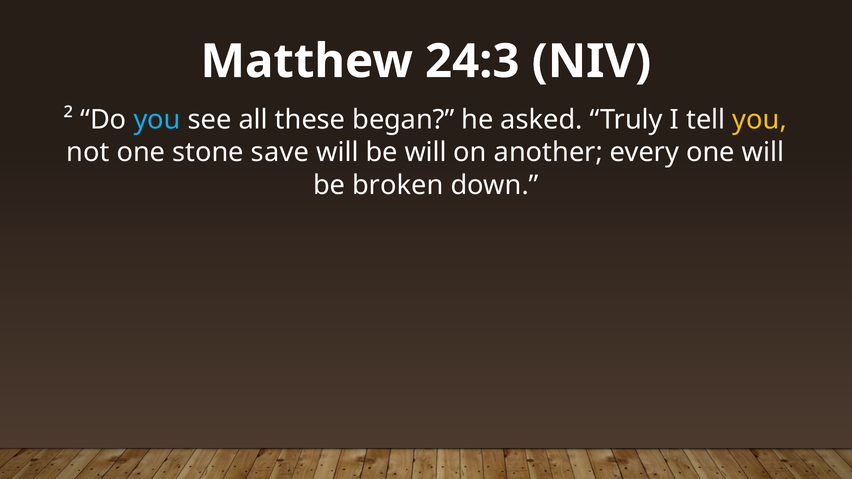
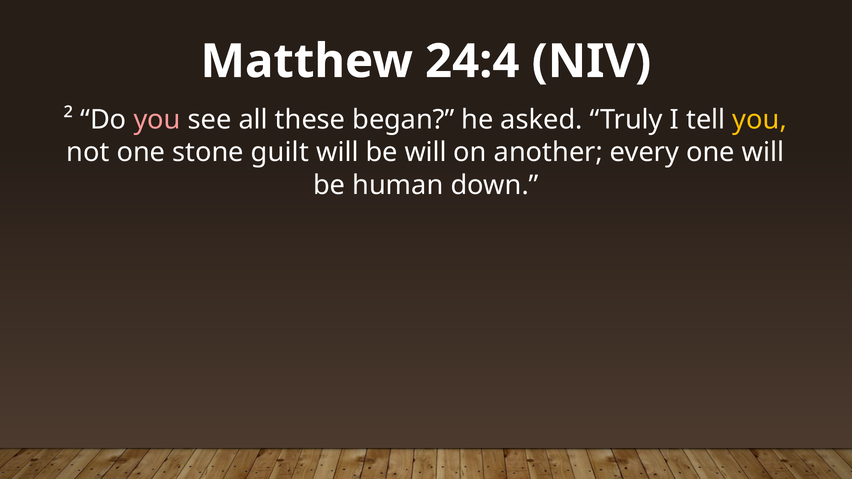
24:3: 24:3 -> 24:4
you at (157, 120) colour: light blue -> pink
save: save -> guilt
broken: broken -> human
